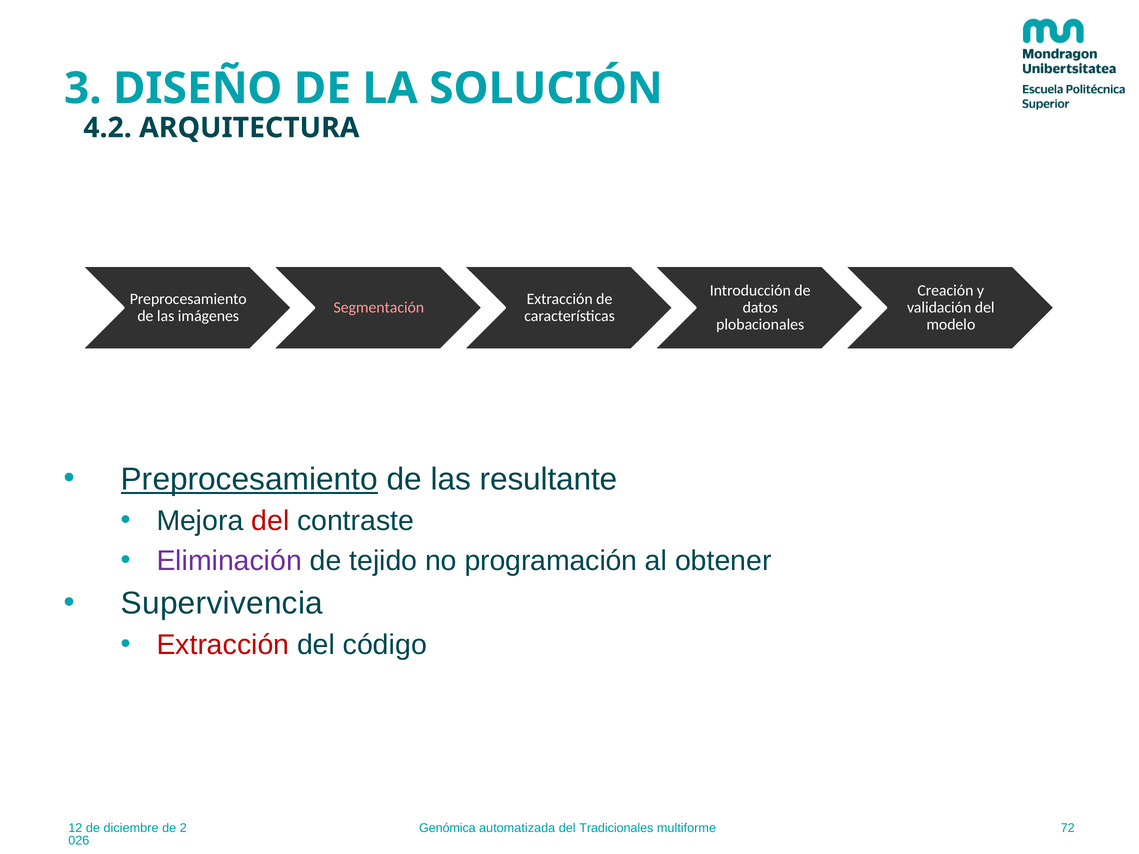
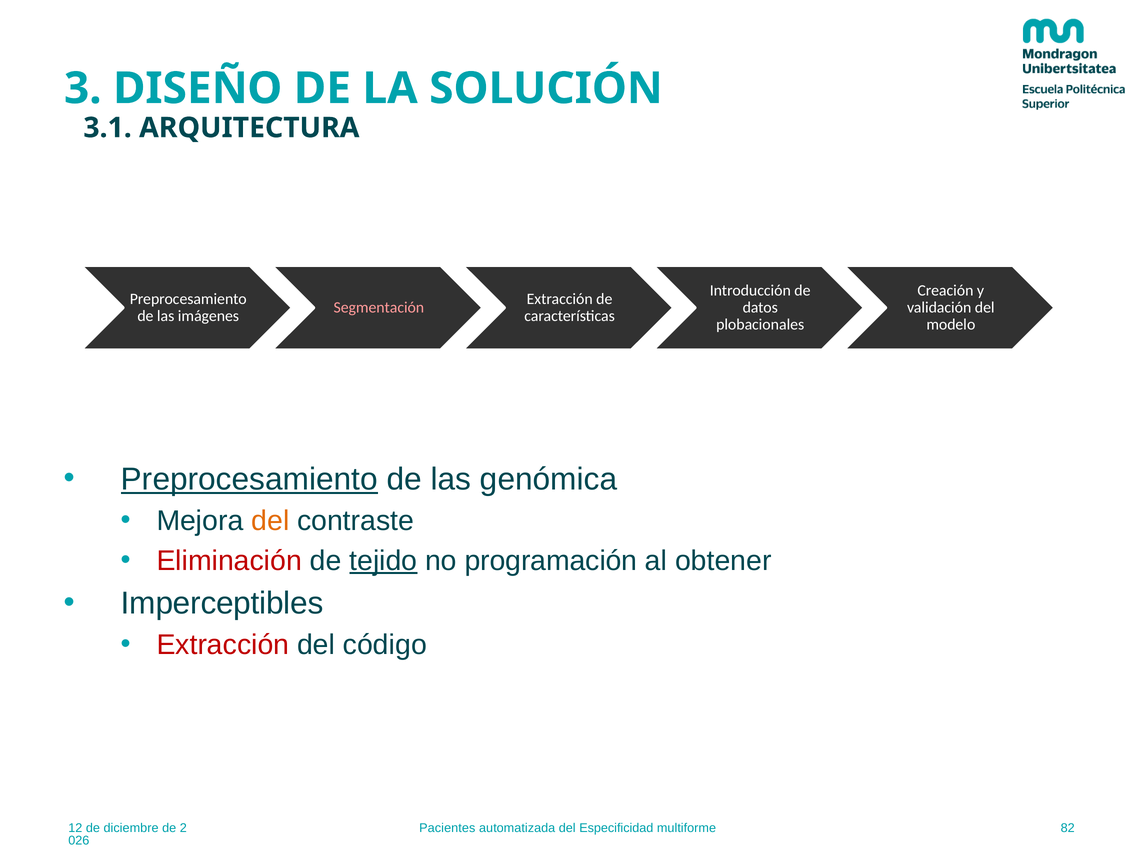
4.2: 4.2 -> 3.1
resultante: resultante -> genómica
del at (270, 521) colour: red -> orange
Eliminación colour: purple -> red
tejido underline: none -> present
Supervivencia: Supervivencia -> Imperceptibles
Genómica: Genómica -> Pacientes
Tradicionales: Tradicionales -> Especificidad
72: 72 -> 82
